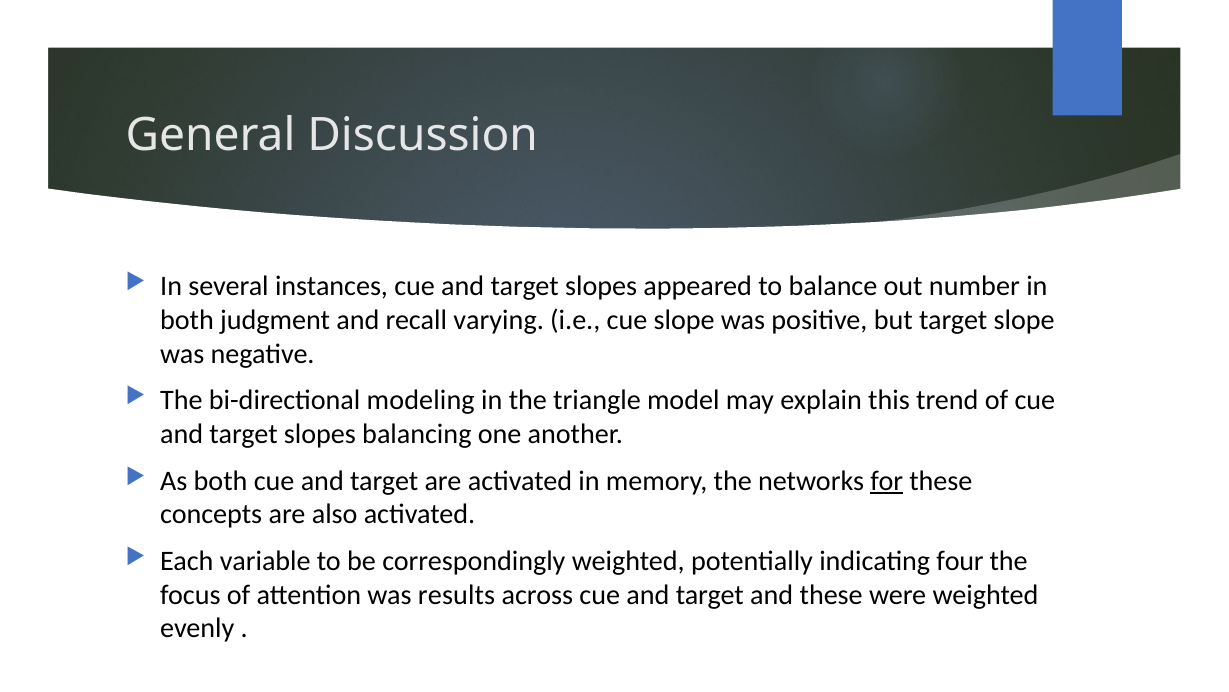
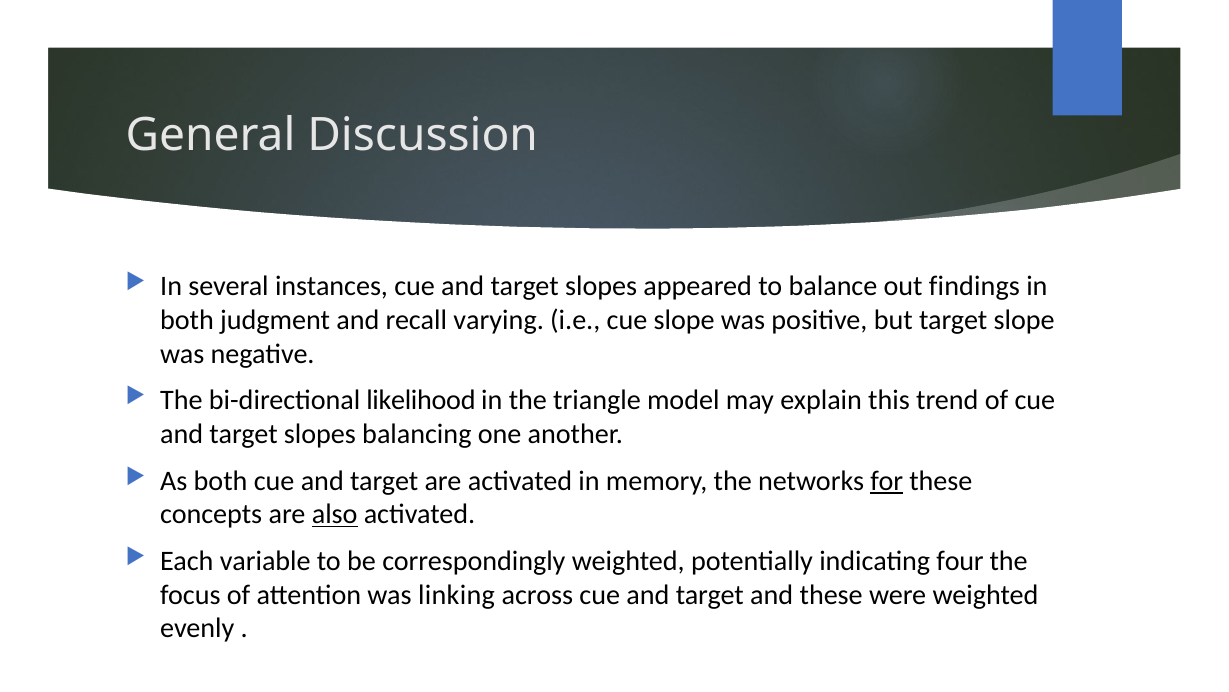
number: number -> findings
modeling: modeling -> likelihood
also underline: none -> present
results: results -> linking
